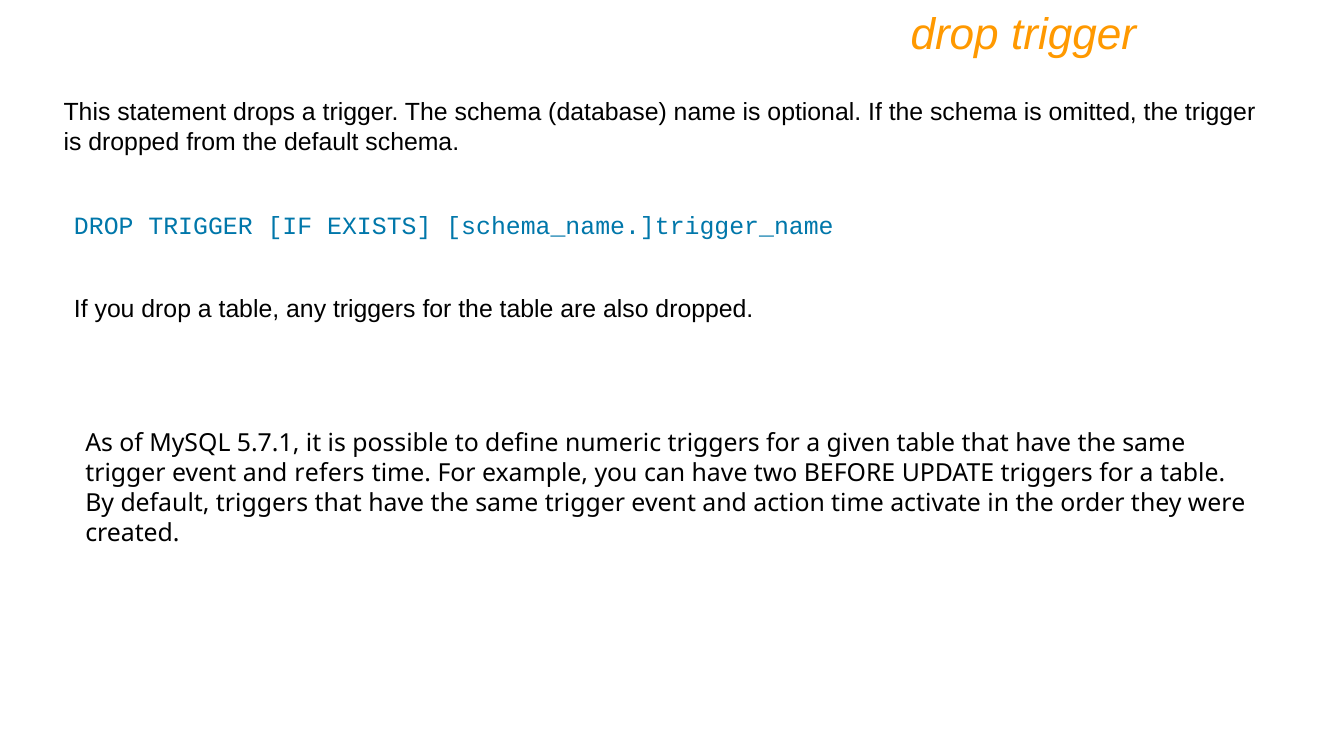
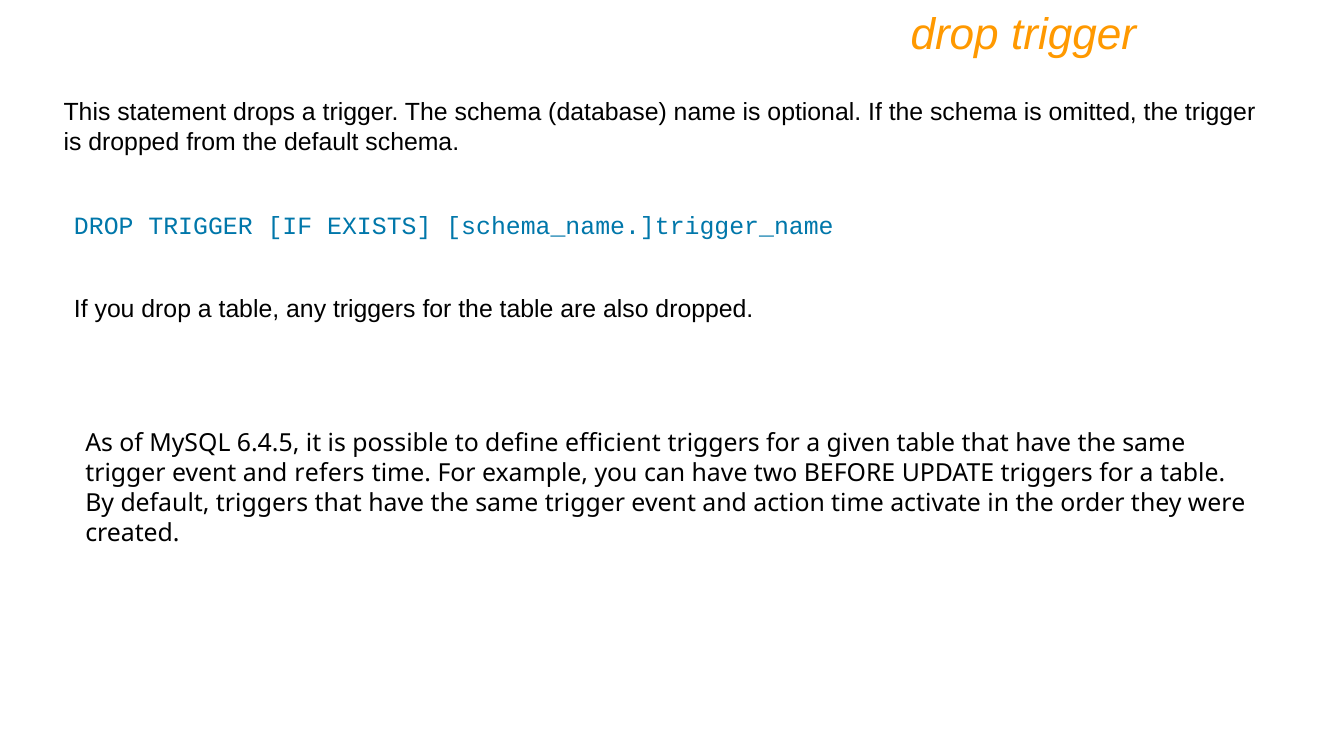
5.7.1: 5.7.1 -> 6.4.5
numeric: numeric -> efficient
